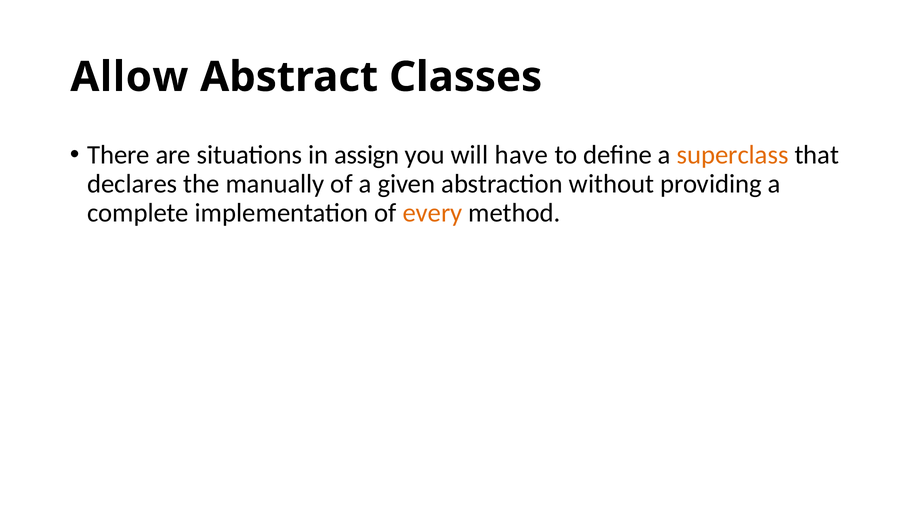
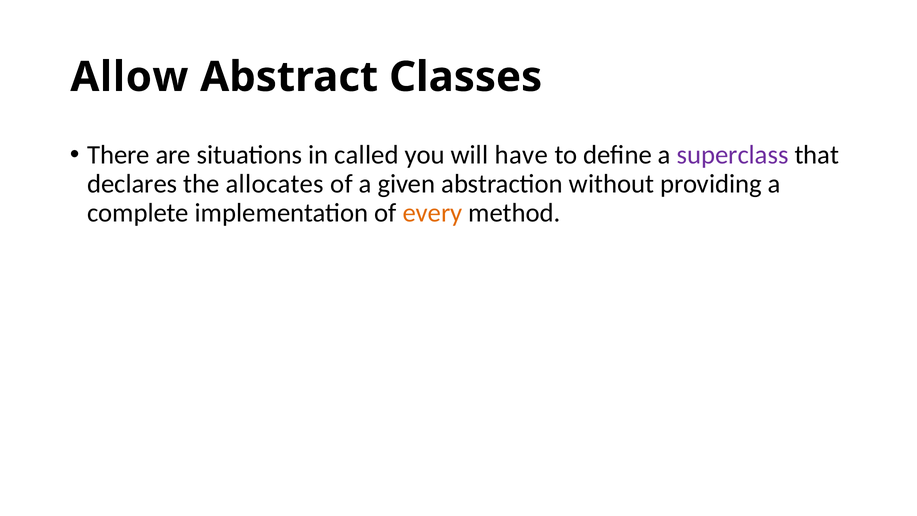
assign: assign -> called
superclass colour: orange -> purple
manually: manually -> allocates
